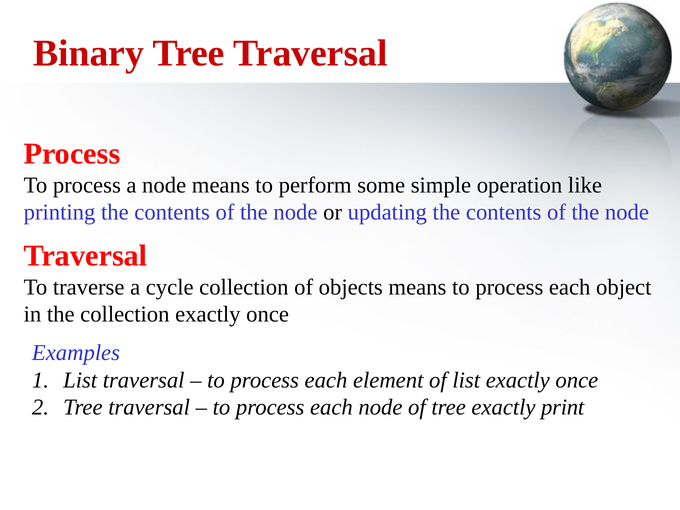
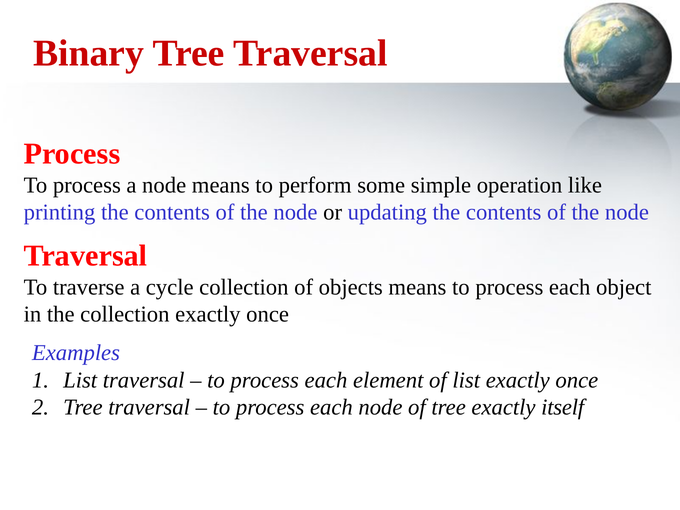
print: print -> itself
